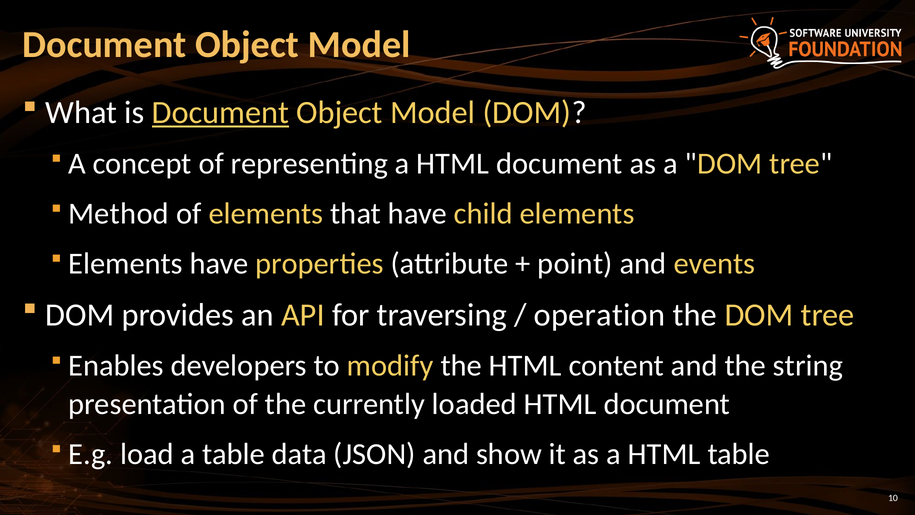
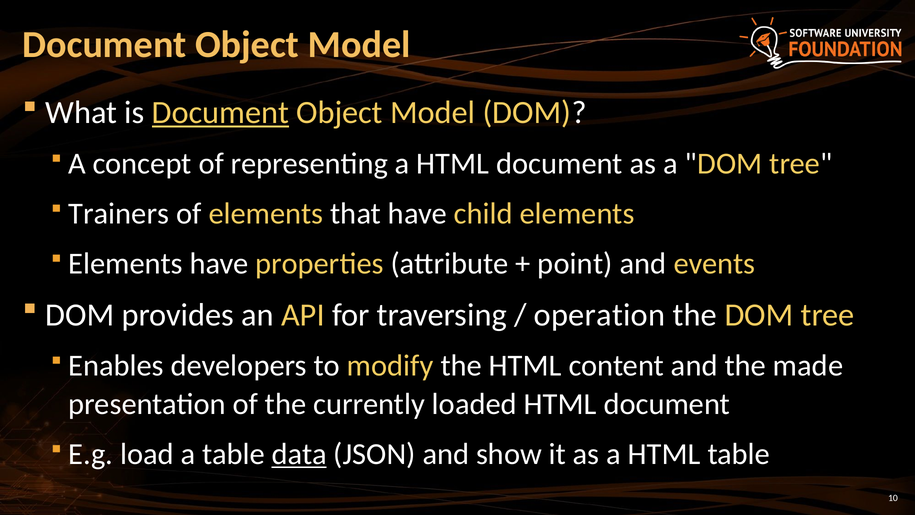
Method: Method -> Trainers
string: string -> made
data underline: none -> present
